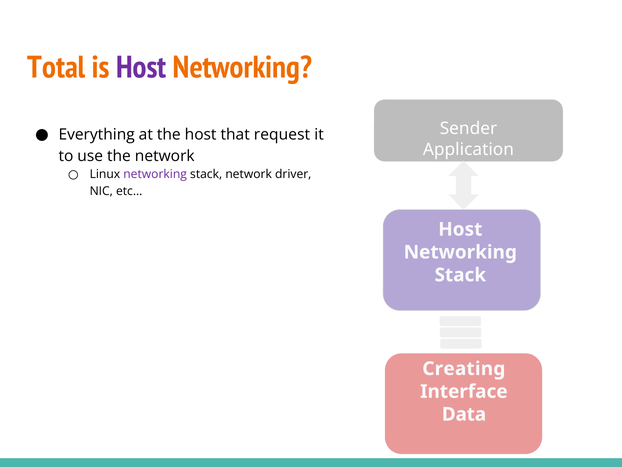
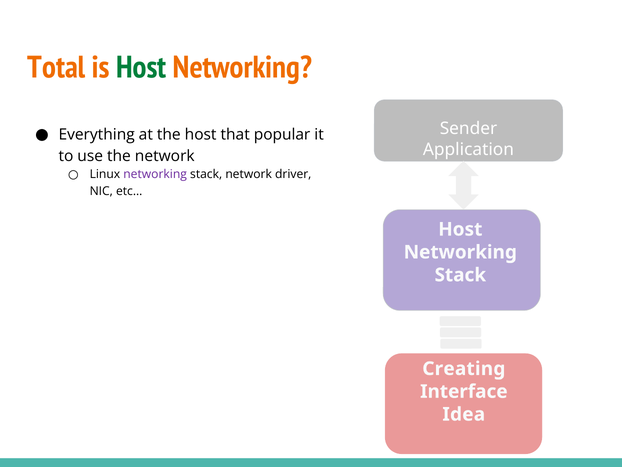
Host at (141, 67) colour: purple -> green
request: request -> popular
Data: Data -> Idea
